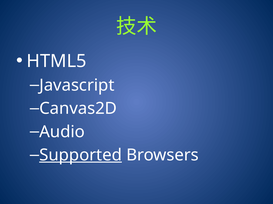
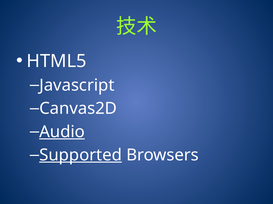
Audio underline: none -> present
